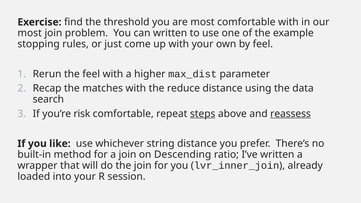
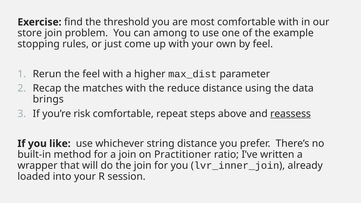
most at (30, 33): most -> store
can written: written -> among
search: search -> brings
steps underline: present -> none
Descending: Descending -> Practitioner
